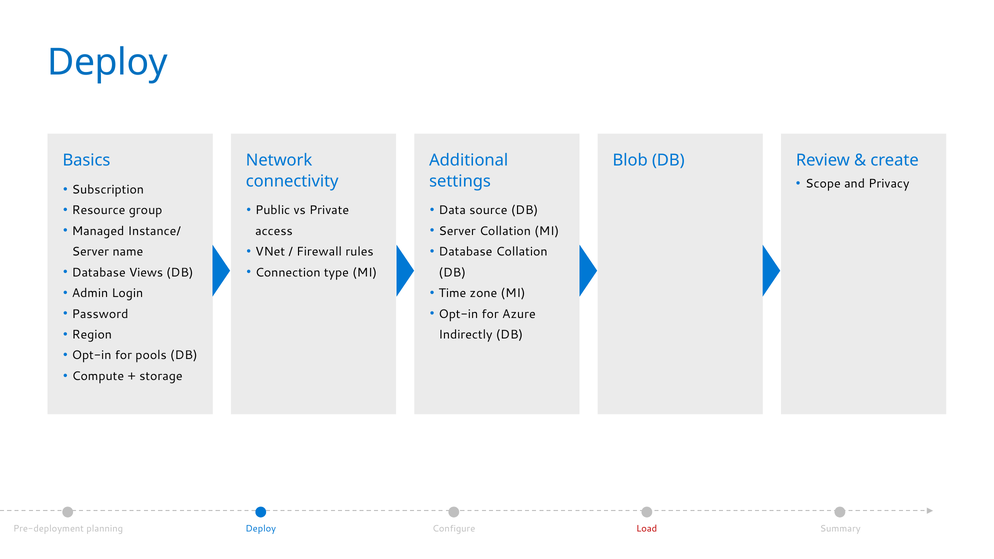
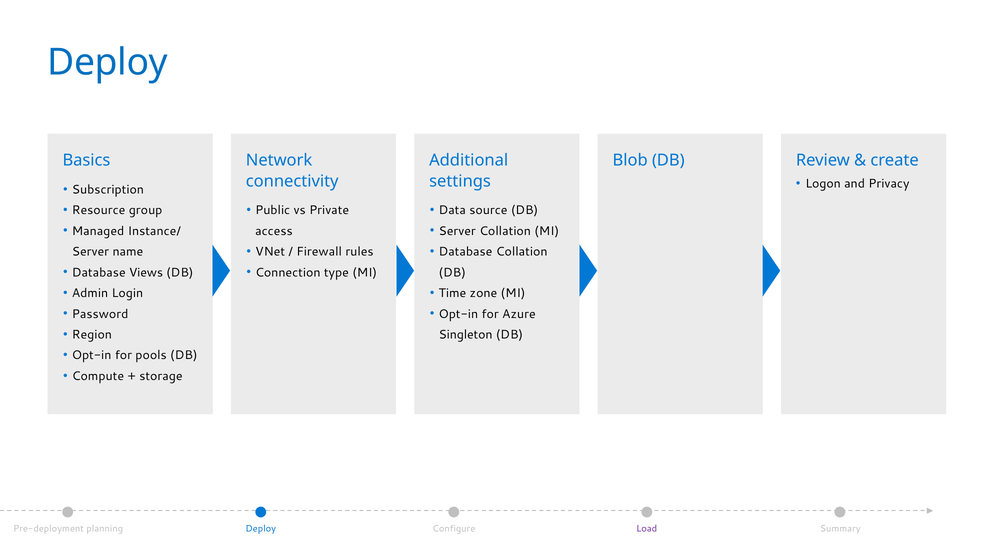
Scope: Scope -> Logon
Indirectly: Indirectly -> Singleton
Load colour: red -> purple
